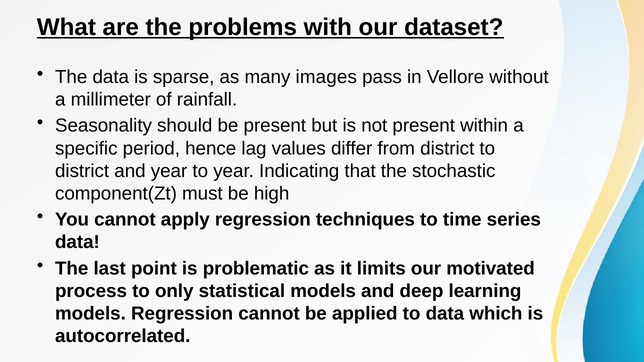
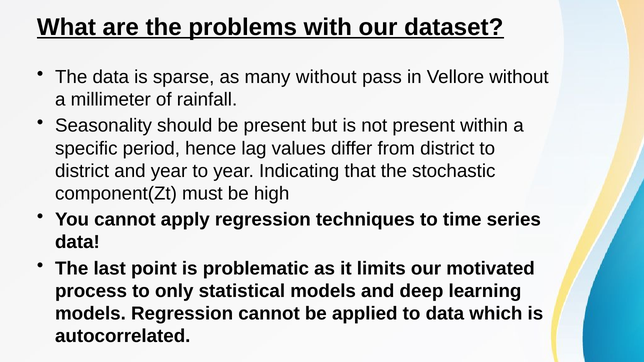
many images: images -> without
